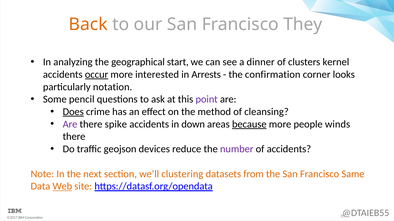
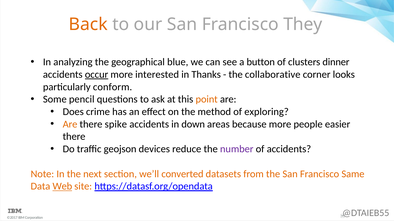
start: start -> blue
dinner: dinner -> button
kernel: kernel -> dinner
Arrests: Arrests -> Thanks
confirmation: confirmation -> collaborative
notation: notation -> conform
point colour: purple -> orange
Does underline: present -> none
cleansing: cleansing -> exploring
Are at (70, 124) colour: purple -> orange
because underline: present -> none
winds: winds -> easier
clustering: clustering -> converted
